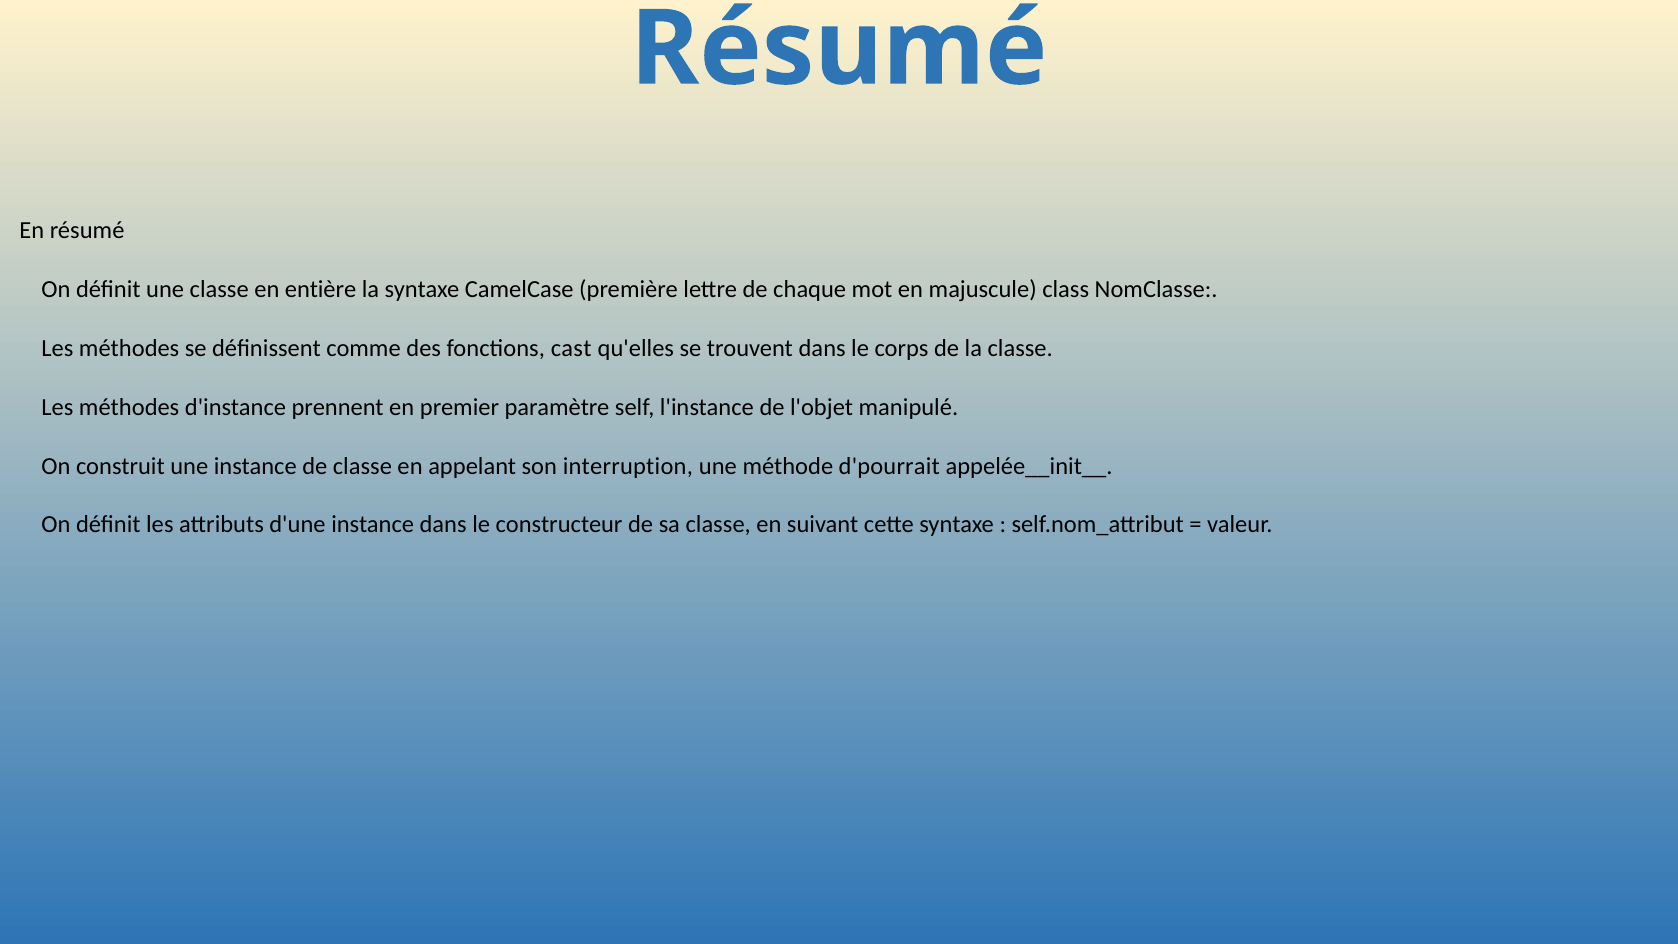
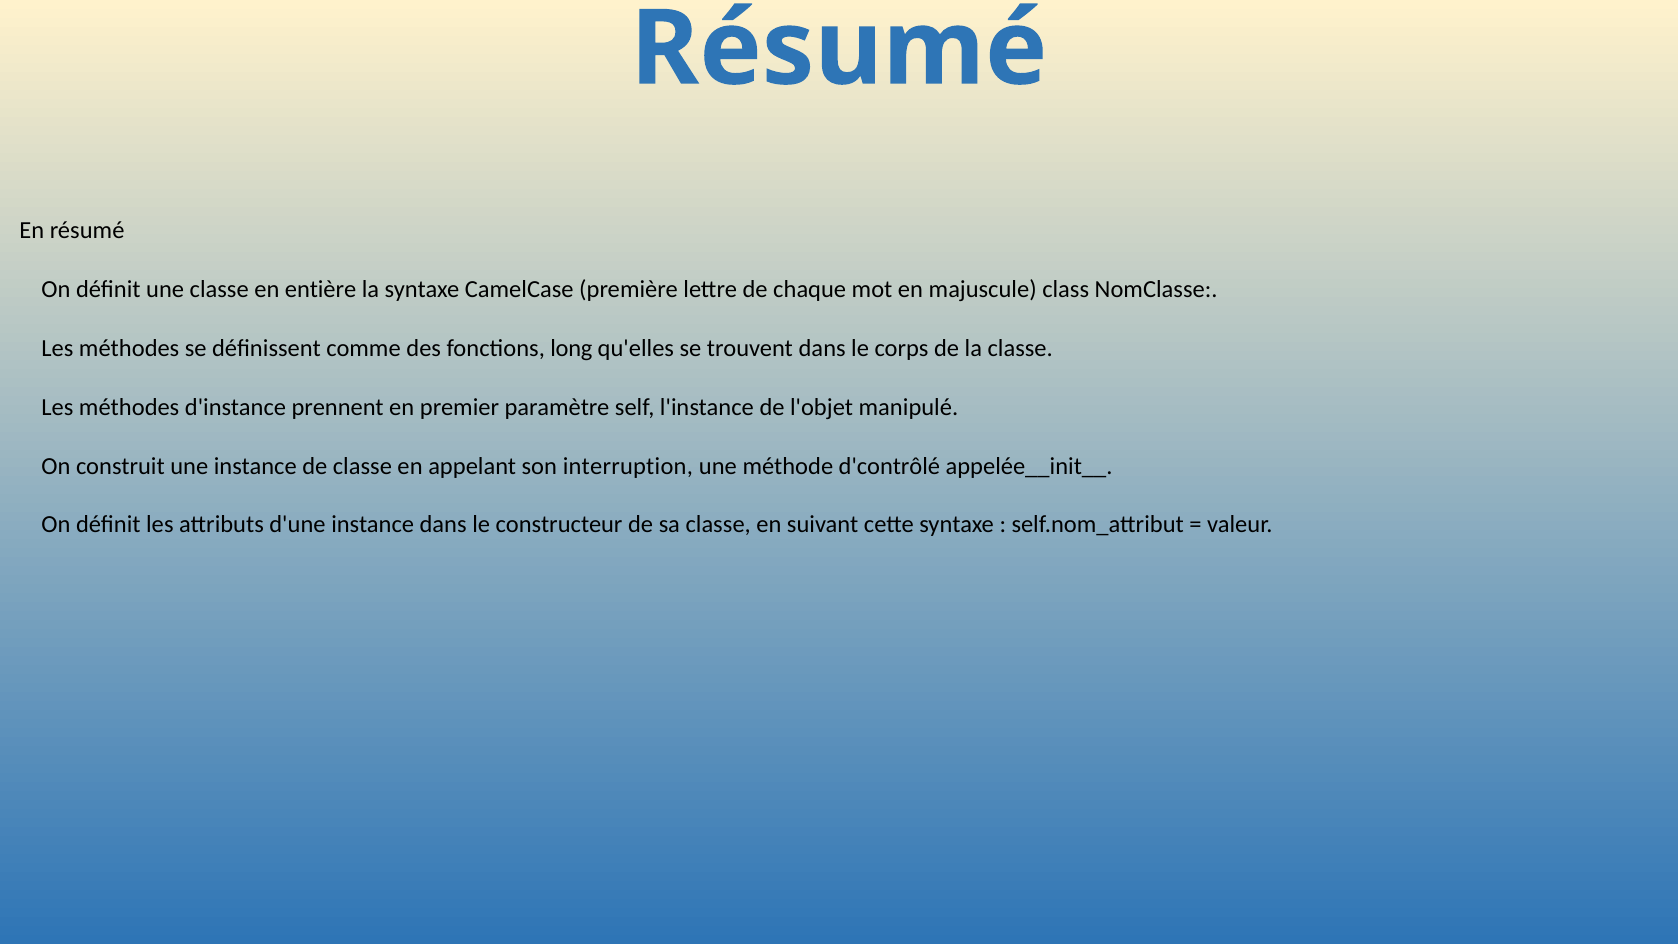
cast: cast -> long
d'pourrait: d'pourrait -> d'contrôlé
